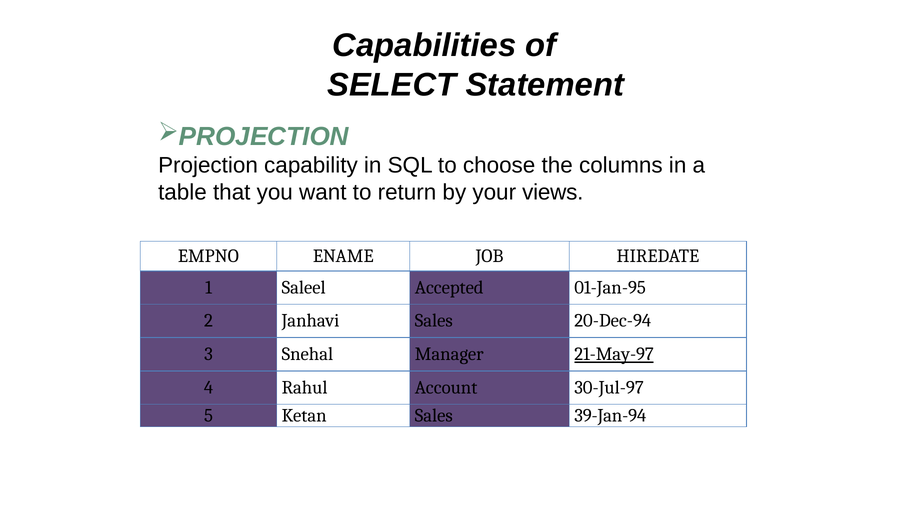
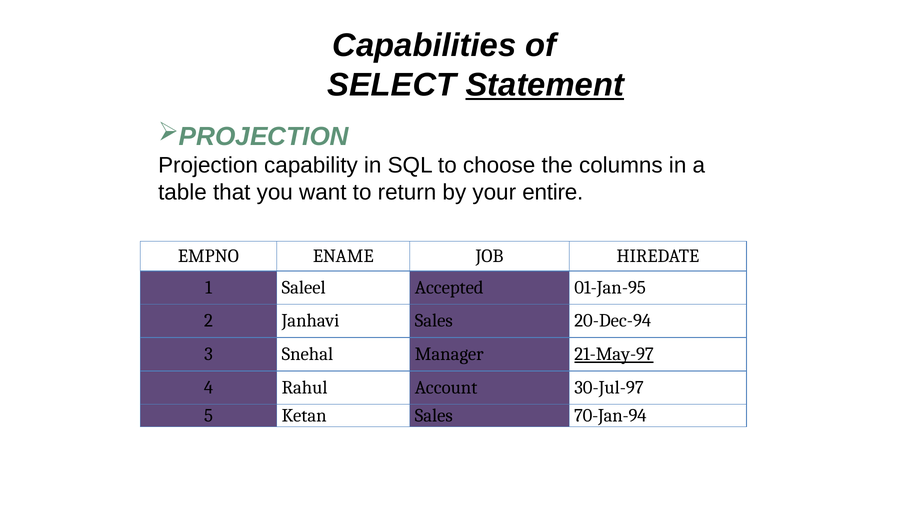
Statement underline: none -> present
views: views -> entire
39-Jan-94: 39-Jan-94 -> 70-Jan-94
